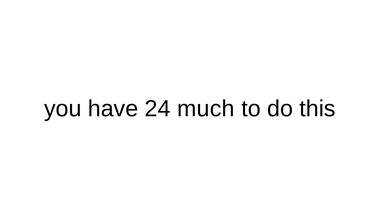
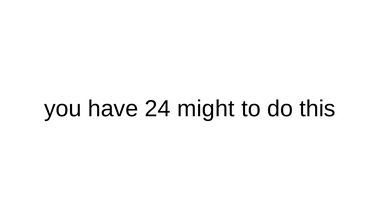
much: much -> might
